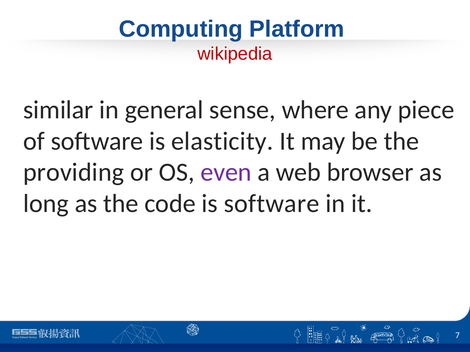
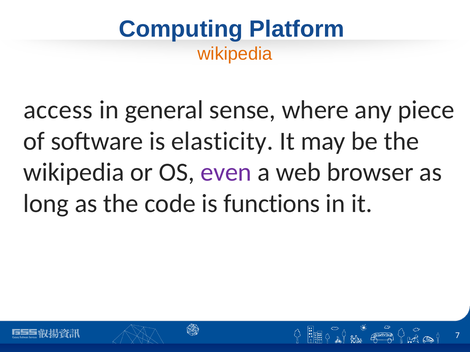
wikipedia at (235, 54) colour: red -> orange
similar: similar -> access
providing at (74, 173): providing -> wikipedia
is software: software -> functions
